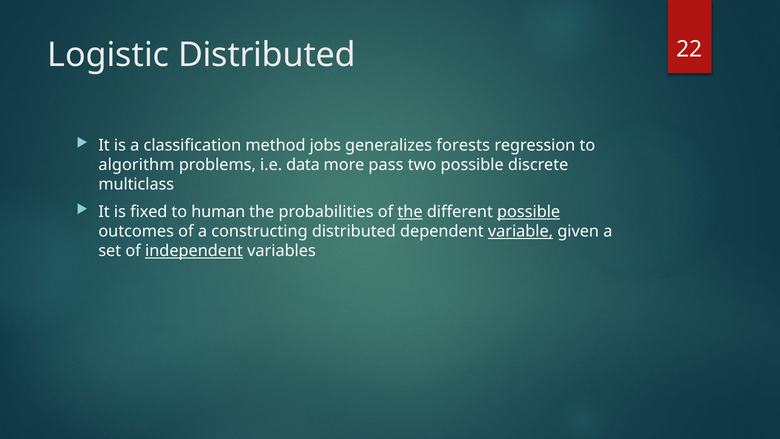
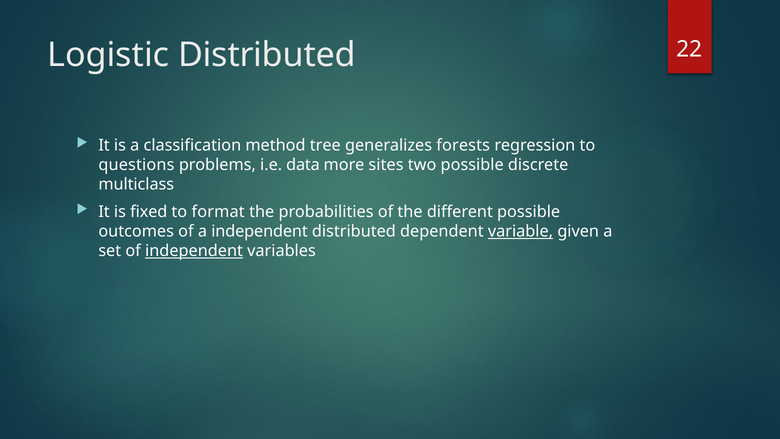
jobs: jobs -> tree
algorithm: algorithm -> questions
pass: pass -> sites
human: human -> format
the at (410, 212) underline: present -> none
possible at (529, 212) underline: present -> none
a constructing: constructing -> independent
